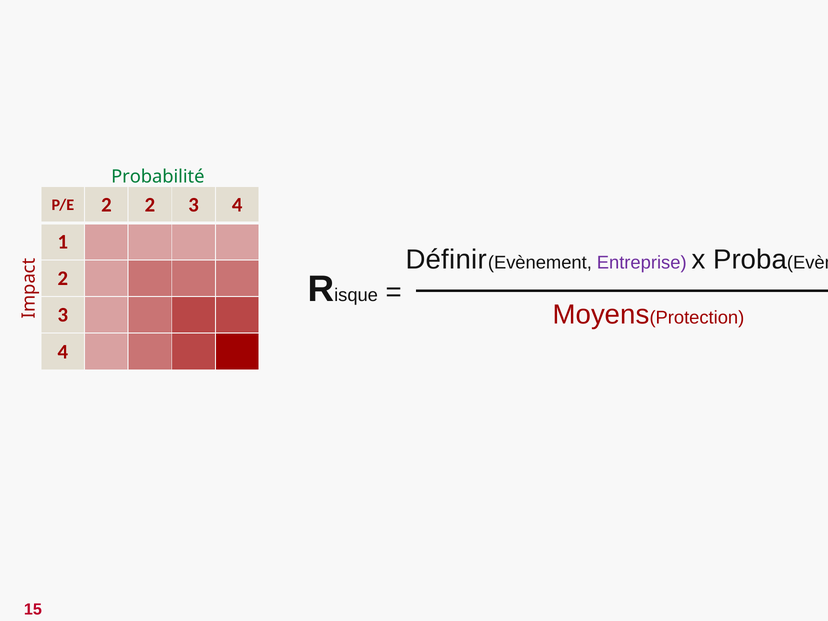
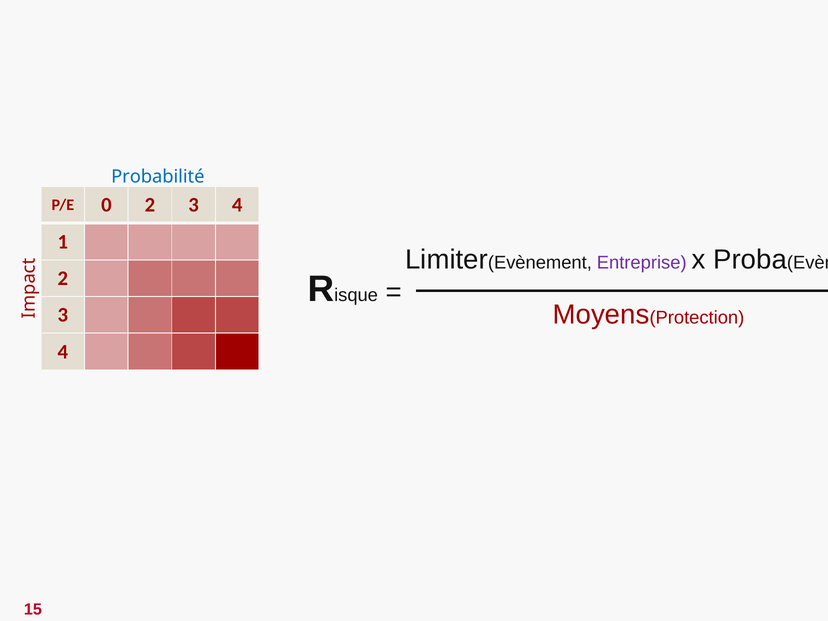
Probabilité colour: green -> blue
P/E 2: 2 -> 0
Définir: Définir -> Limiter
